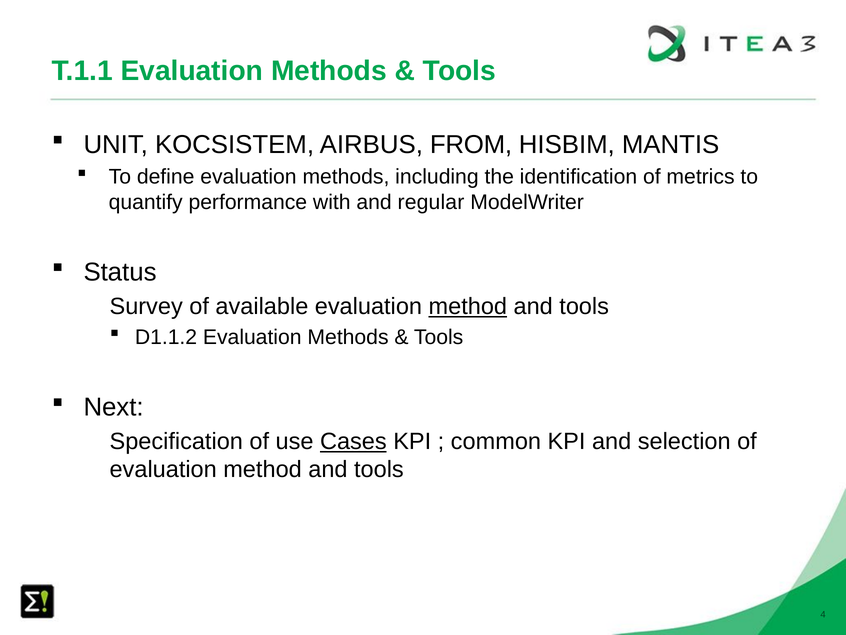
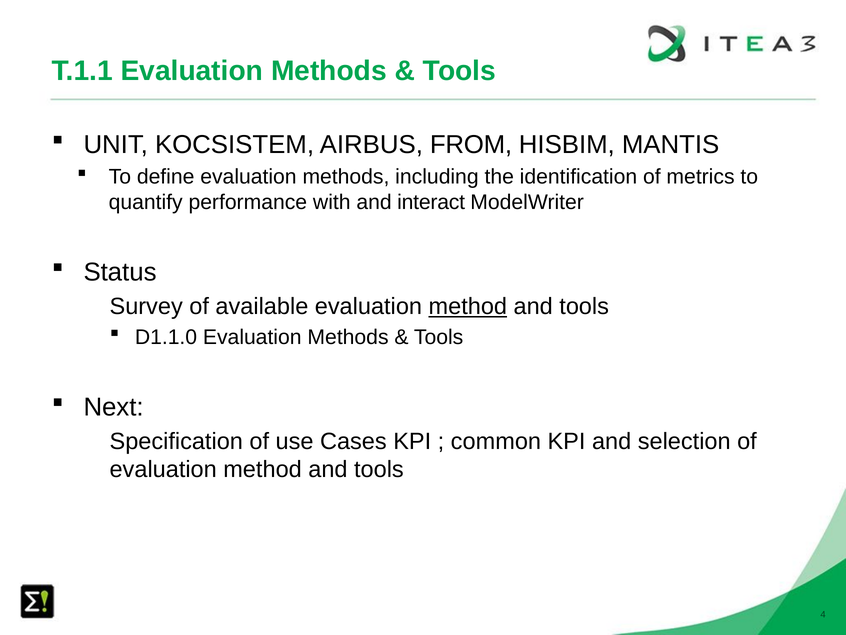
regular: regular -> interact
D1.1.2: D1.1.2 -> D1.1.0
Cases underline: present -> none
